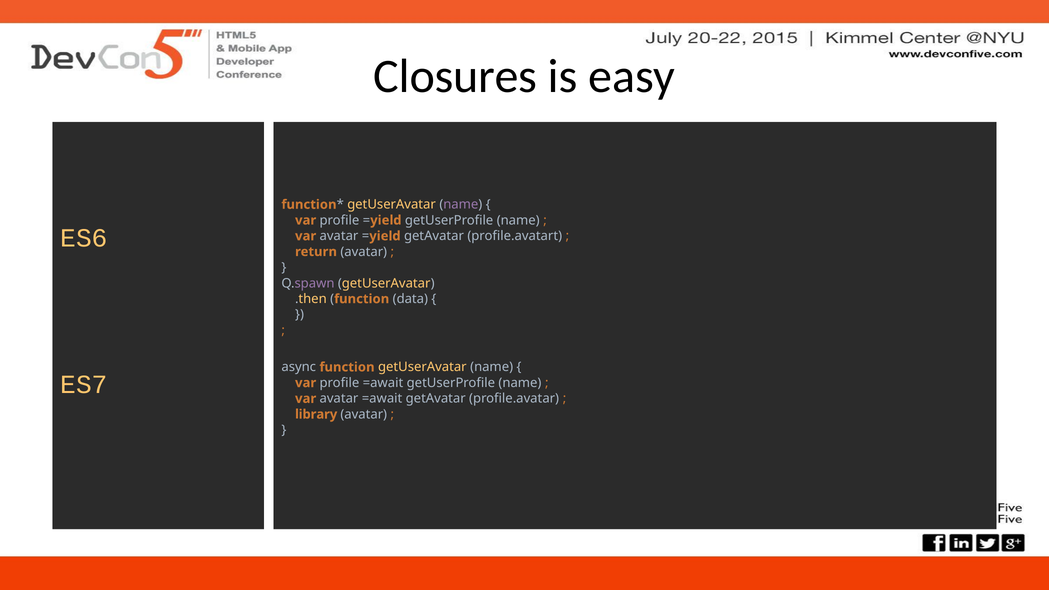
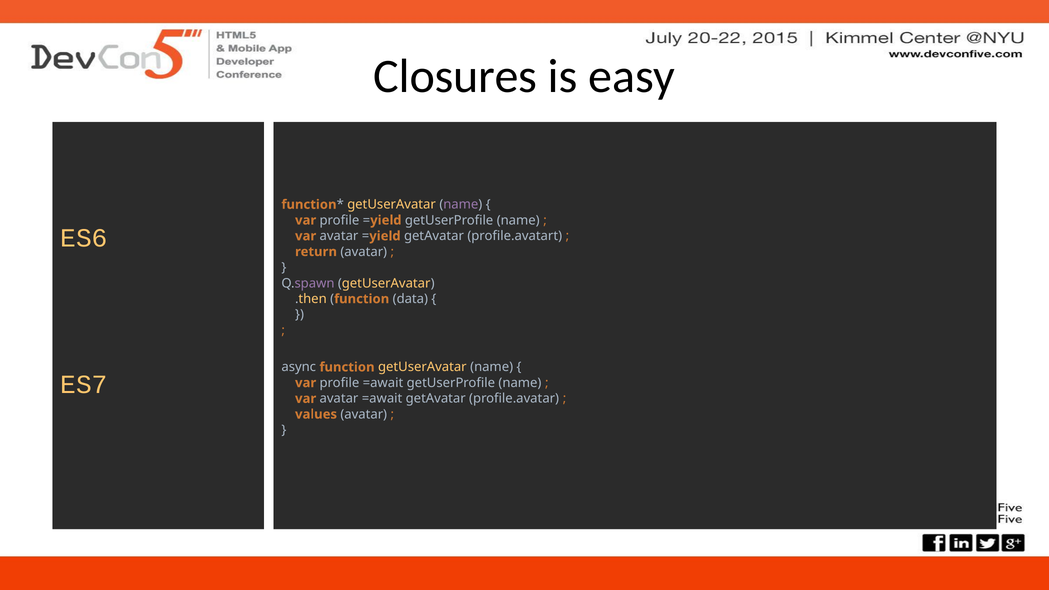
library: library -> values
